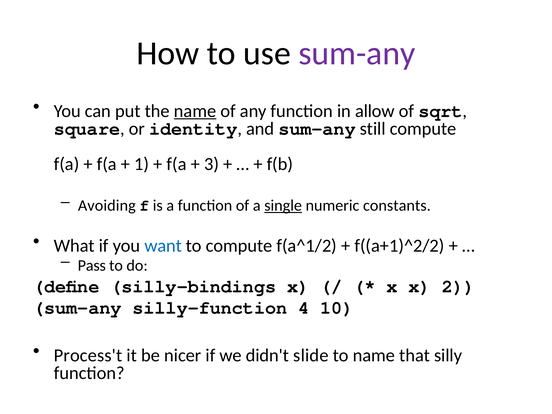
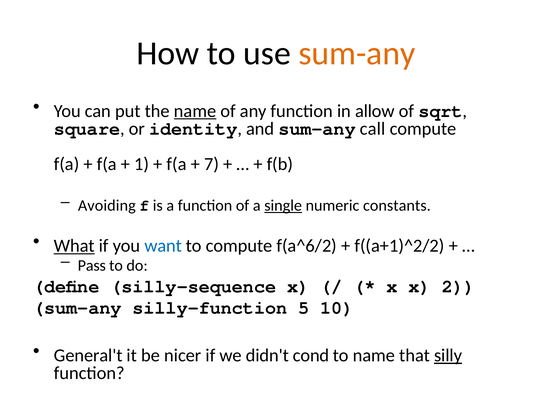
sum-any at (357, 53) colour: purple -> orange
still: still -> call
3: 3 -> 7
What underline: none -> present
f(a^1/2: f(a^1/2 -> f(a^6/2
silly-bindings: silly-bindings -> silly-sequence
4: 4 -> 5
Process't: Process't -> General't
slide: slide -> cond
silly underline: none -> present
